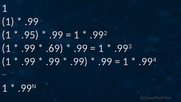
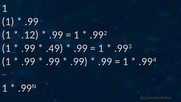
.95: .95 -> .12
.69: .69 -> .49
